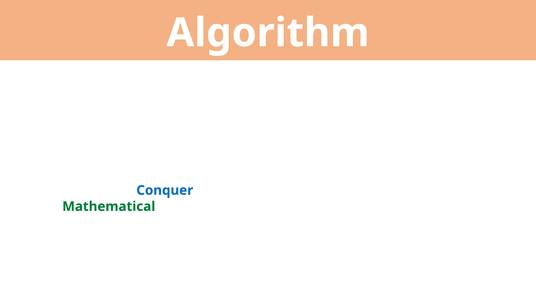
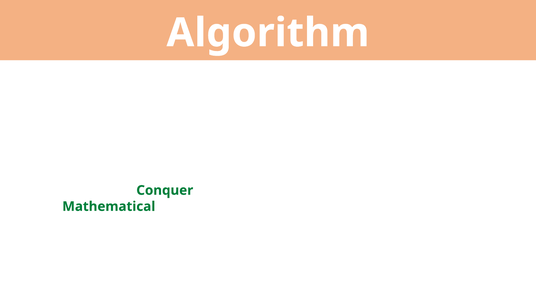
Conquer colour: blue -> green
